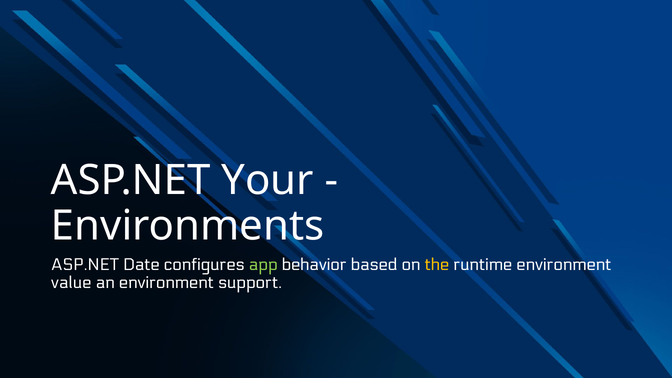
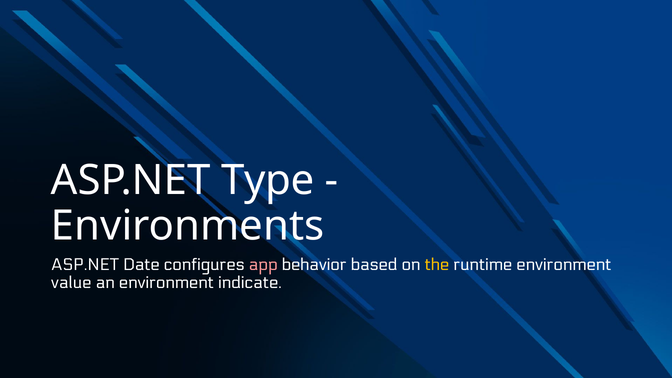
Your: Your -> Type
app colour: light green -> pink
support: support -> indicate
